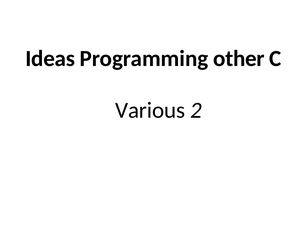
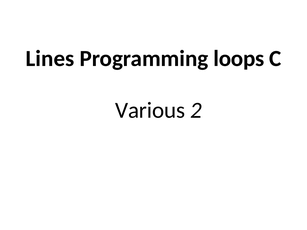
Ideas: Ideas -> Lines
other: other -> loops
